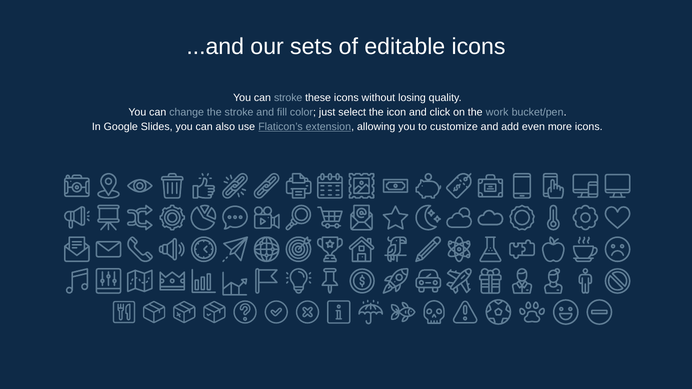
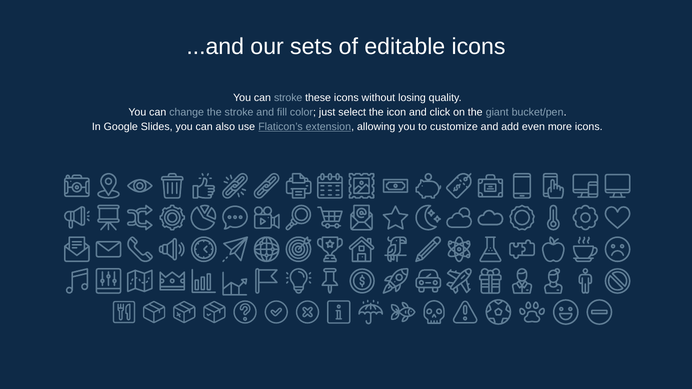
work: work -> giant
